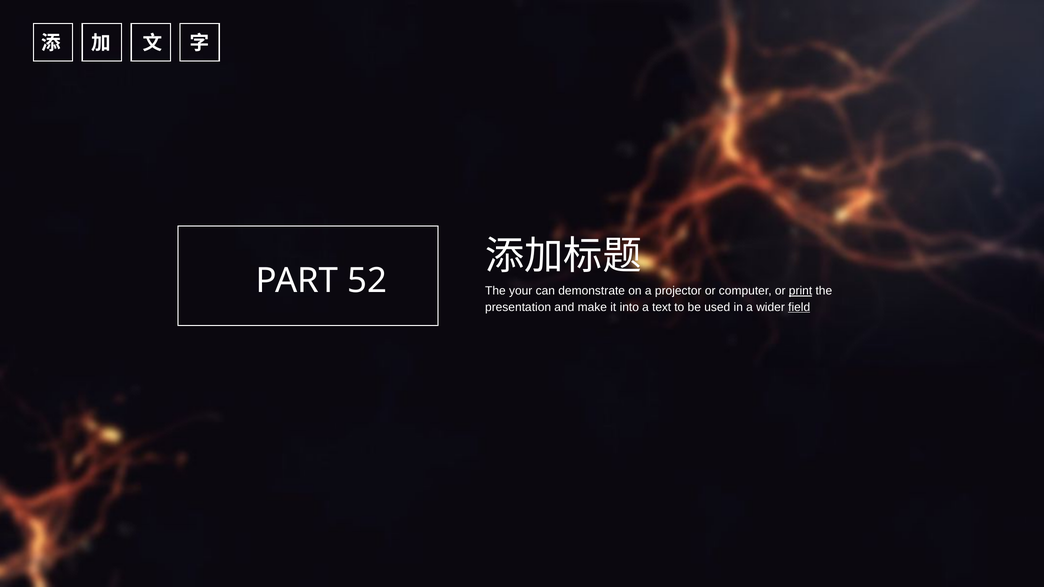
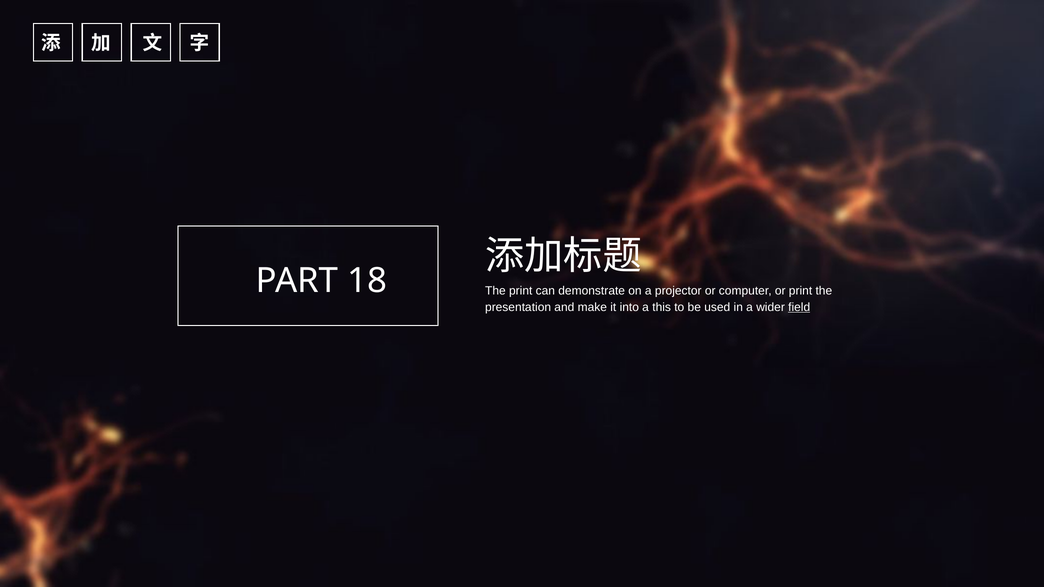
52: 52 -> 18
The your: your -> print
print at (801, 291) underline: present -> none
text: text -> this
